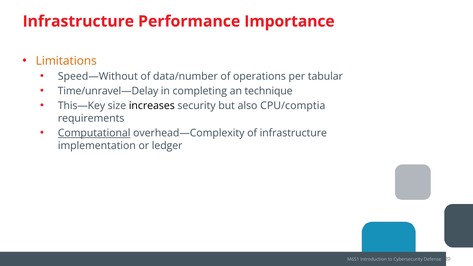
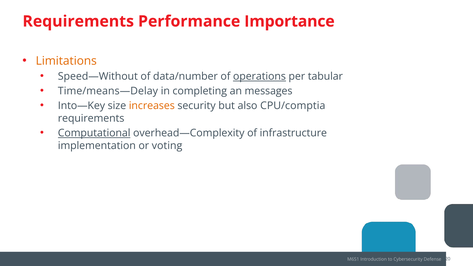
Infrastructure at (78, 21): Infrastructure -> Requirements
operations underline: none -> present
Time/unravel—Delay: Time/unravel—Delay -> Time/means—Delay
technique: technique -> messages
This—Key: This—Key -> Into—Key
increases colour: black -> orange
ledger: ledger -> voting
